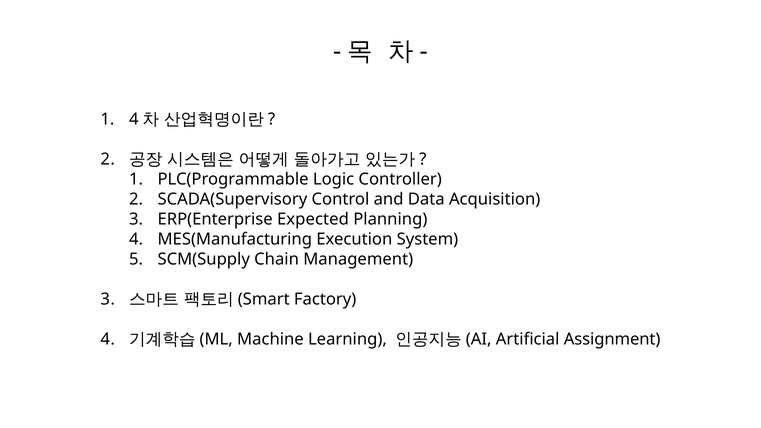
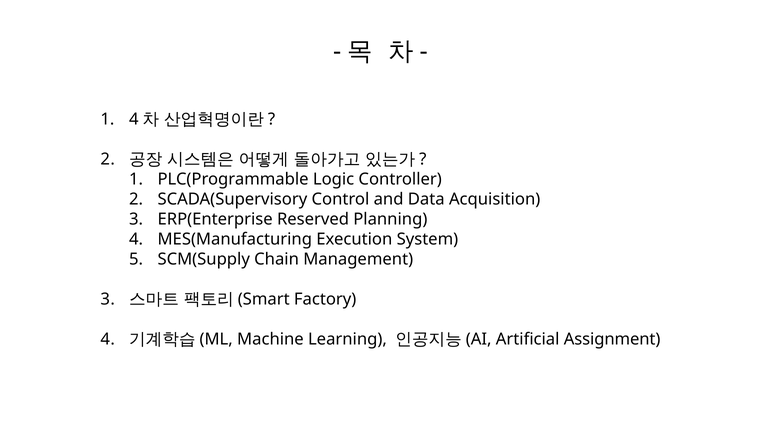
Expected: Expected -> Reserved
